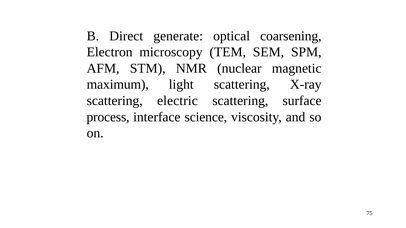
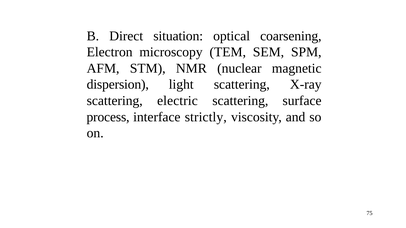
generate: generate -> situation
maximum: maximum -> dispersion
science: science -> strictly
